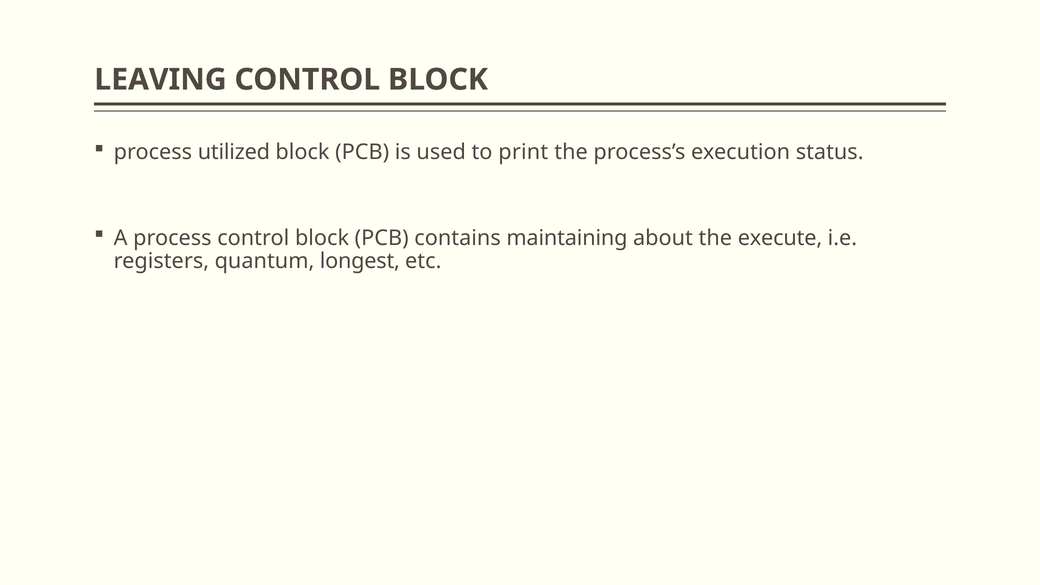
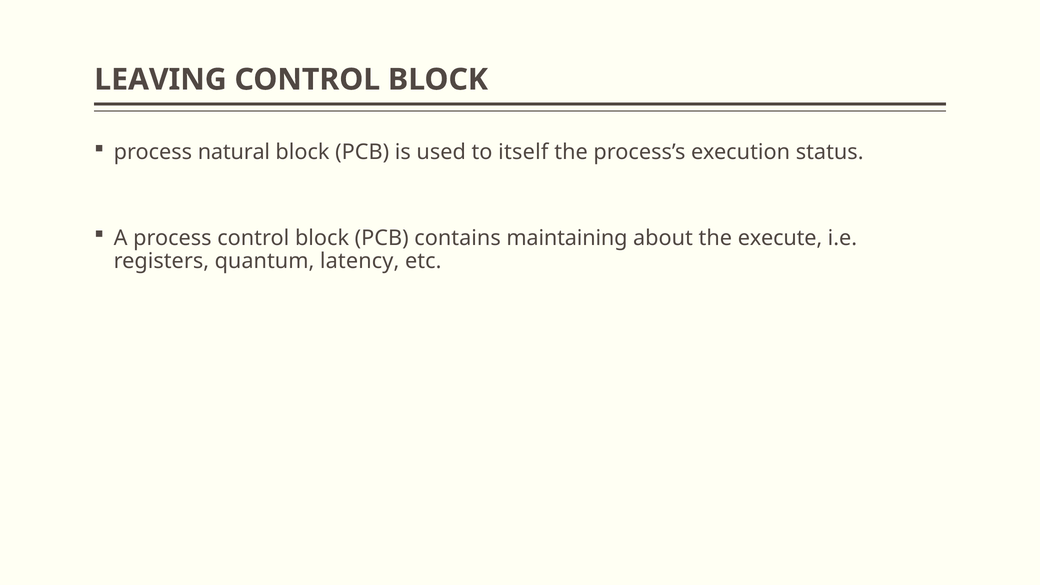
utilized: utilized -> natural
print: print -> itself
longest: longest -> latency
